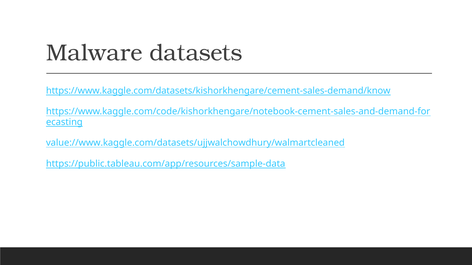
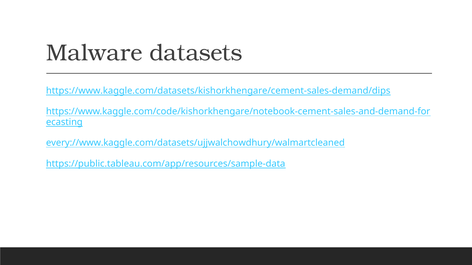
https://www.kaggle.com/datasets/kishorkhengare/cement-sales-demand/know: https://www.kaggle.com/datasets/kishorkhengare/cement-sales-demand/know -> https://www.kaggle.com/datasets/kishorkhengare/cement-sales-demand/dips
value://www.kaggle.com/datasets/ujjwalchowdhury/walmartcleaned: value://www.kaggle.com/datasets/ujjwalchowdhury/walmartcleaned -> every://www.kaggle.com/datasets/ujjwalchowdhury/walmartcleaned
